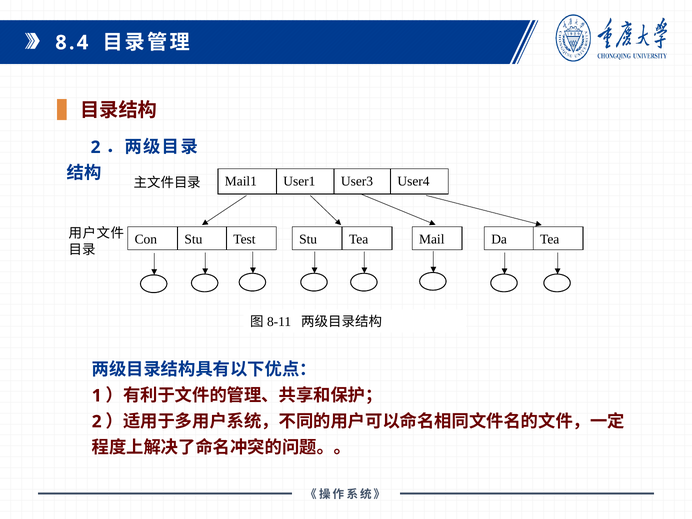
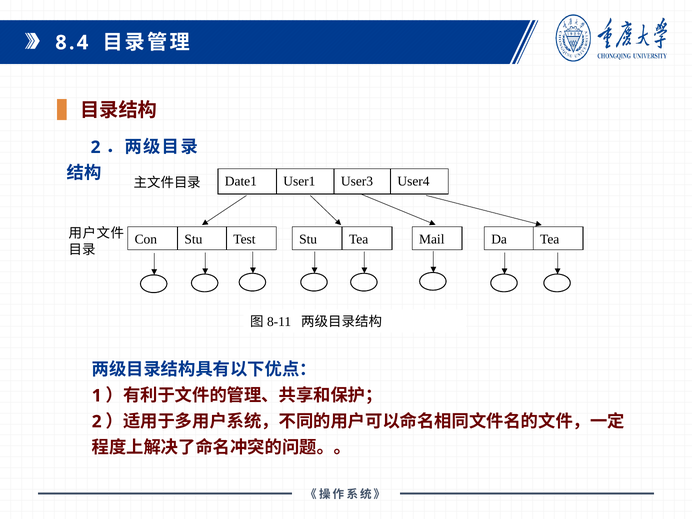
Mail1: Mail1 -> Date1
